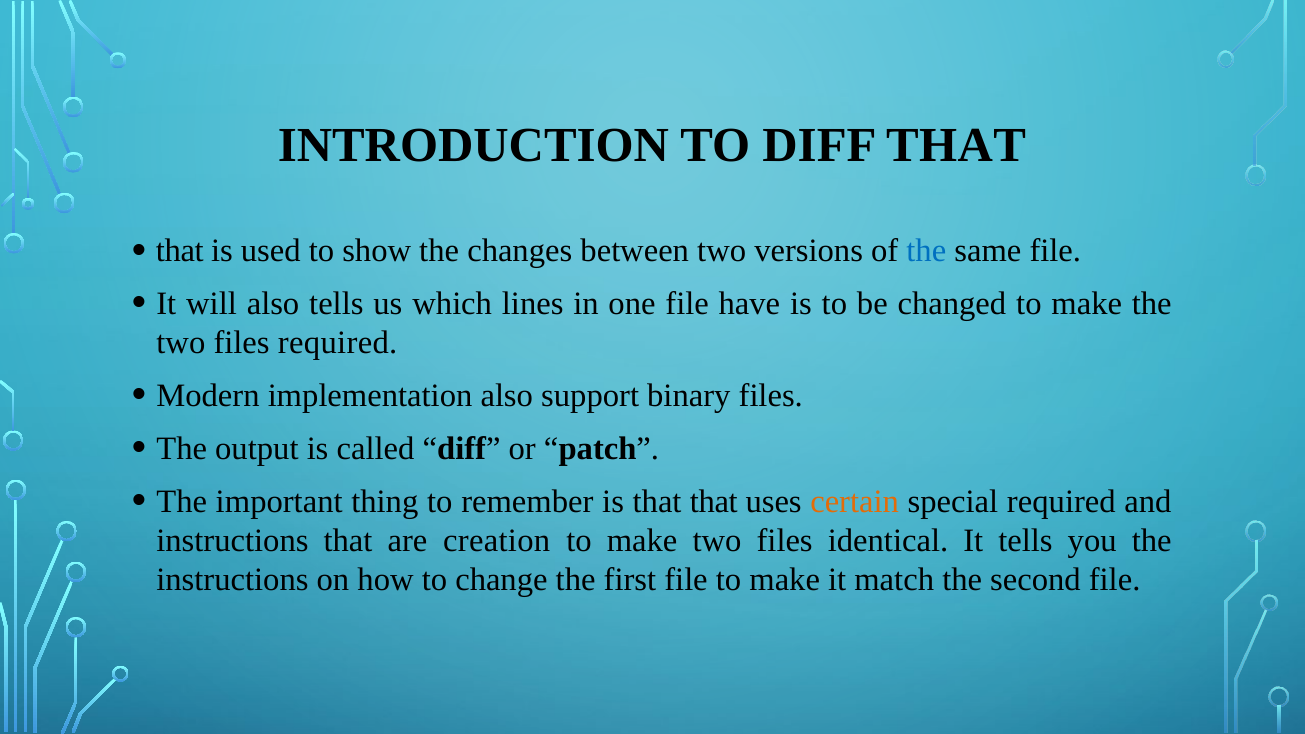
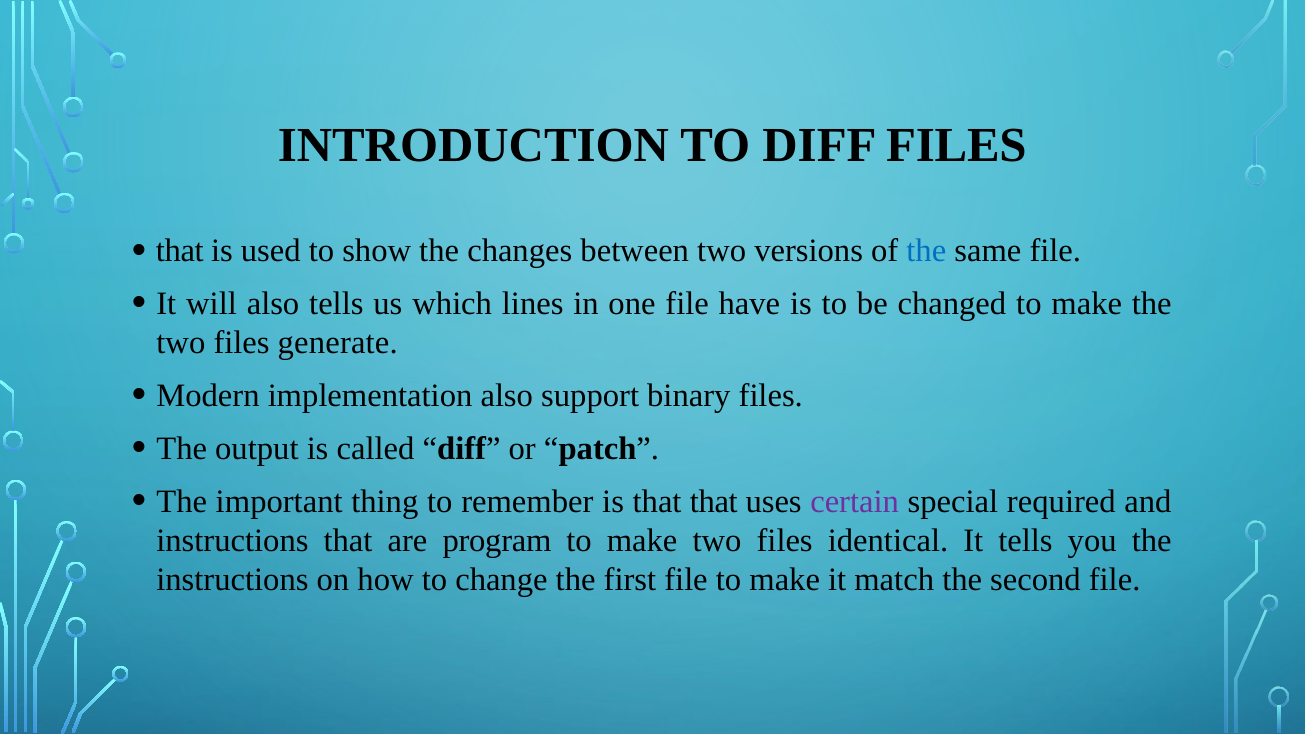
DIFF THAT: THAT -> FILES
files required: required -> generate
certain colour: orange -> purple
creation: creation -> program
